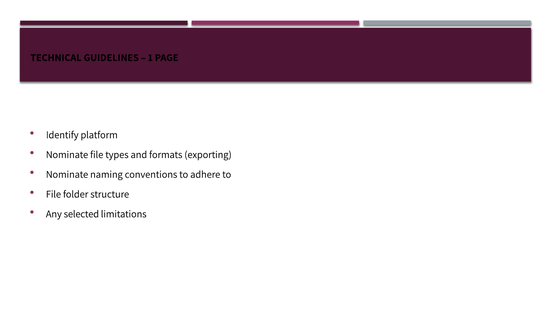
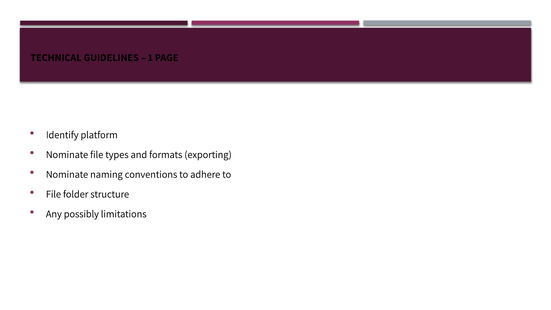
selected: selected -> possibly
